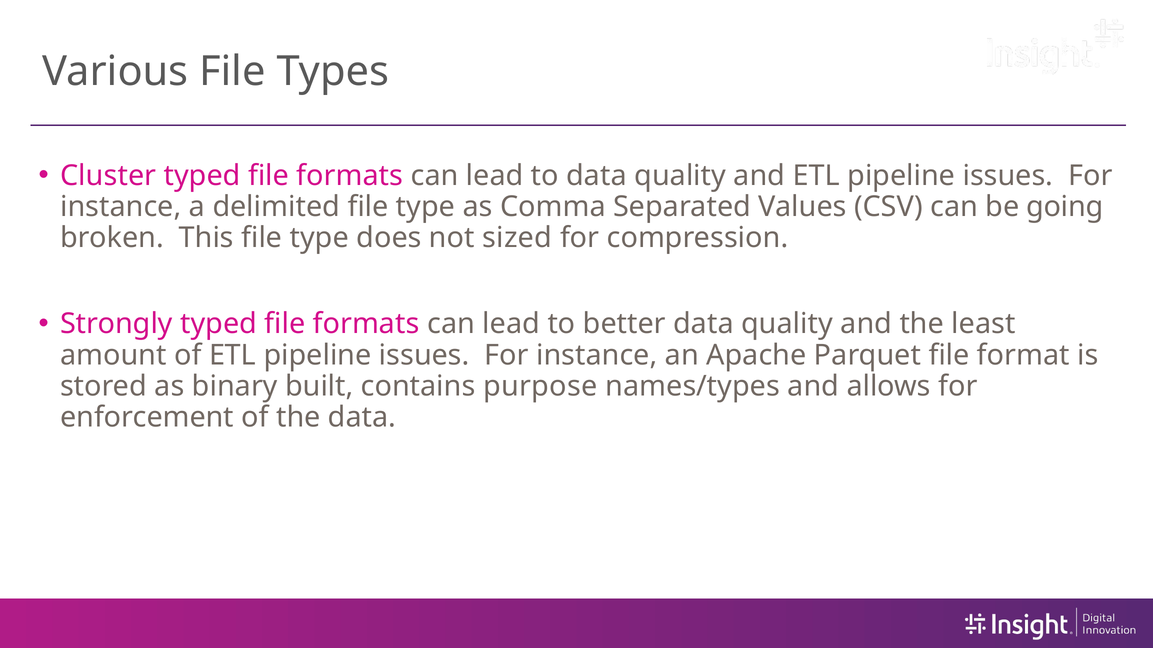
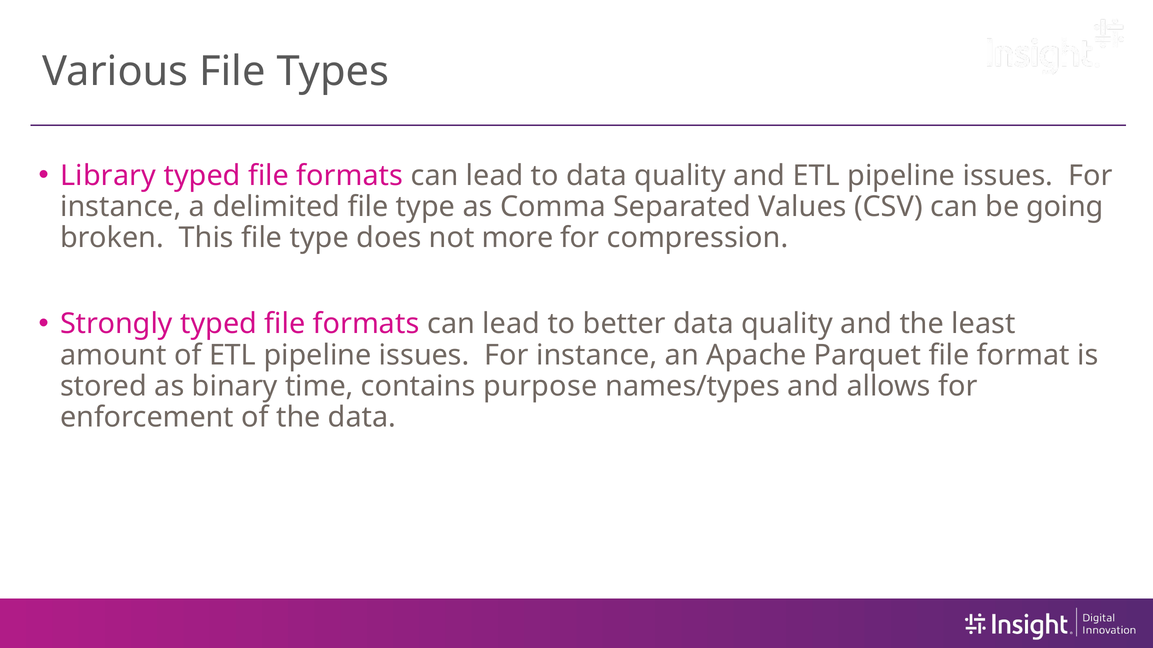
Cluster: Cluster -> Library
sized: sized -> more
built: built -> time
